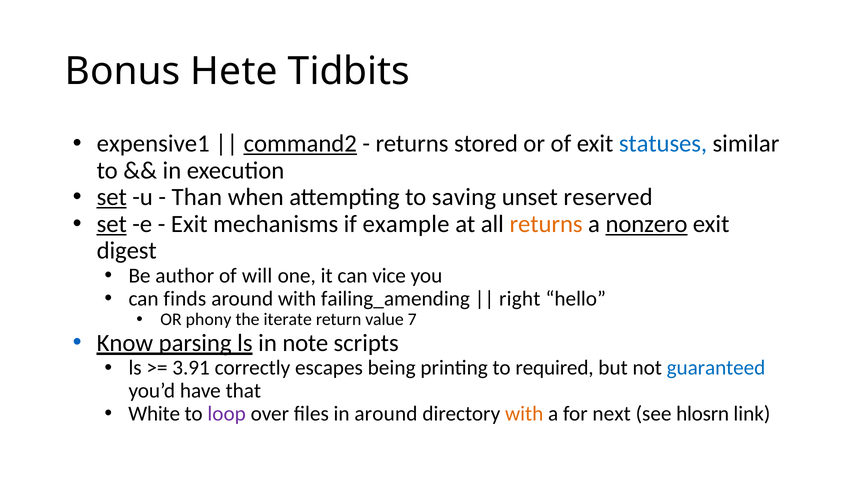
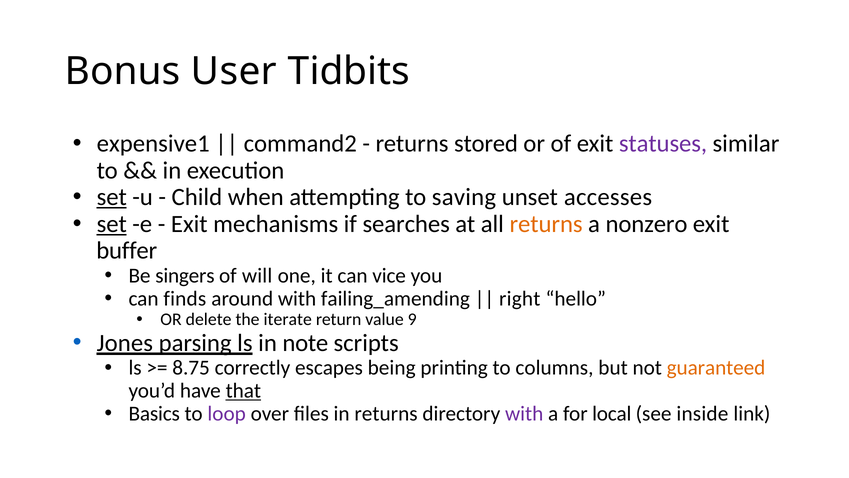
Hete: Hete -> User
command2 underline: present -> none
statuses colour: blue -> purple
Than: Than -> Child
reserved: reserved -> accesses
example: example -> searches
nonzero underline: present -> none
digest: digest -> buffer
author: author -> singers
phony: phony -> delete
7: 7 -> 9
Know: Know -> Jones
3.91: 3.91 -> 8.75
required: required -> columns
guaranteed colour: blue -> orange
that underline: none -> present
White: White -> Basics
in around: around -> returns
with at (524, 413) colour: orange -> purple
next: next -> local
hlosrn: hlosrn -> inside
